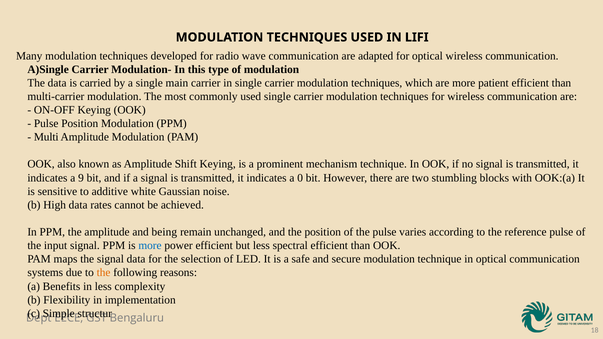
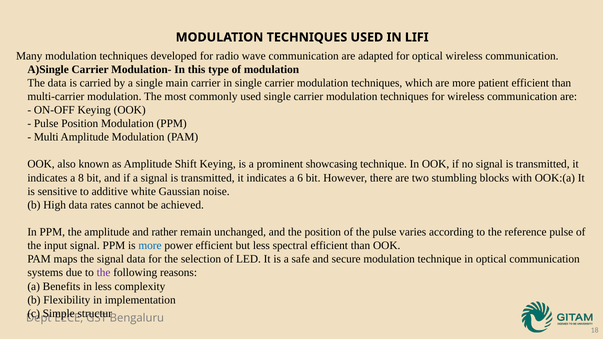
mechanism: mechanism -> showcasing
9: 9 -> 8
0: 0 -> 6
being: being -> rather
the at (104, 273) colour: orange -> purple
